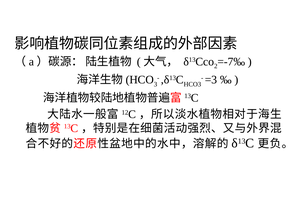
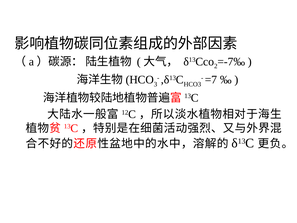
=3: =3 -> =7
